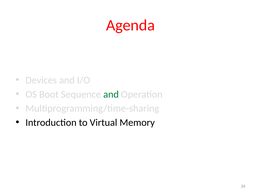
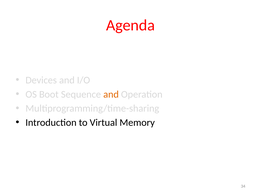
and at (111, 95) colour: green -> orange
